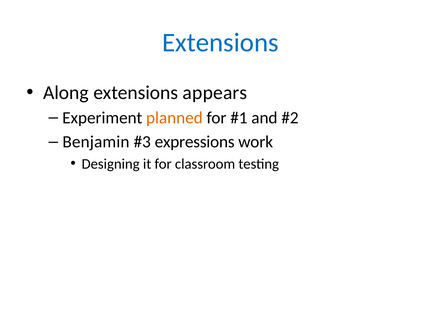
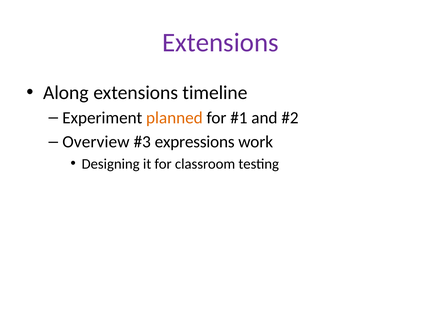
Extensions at (220, 43) colour: blue -> purple
appears: appears -> timeline
Benjamin: Benjamin -> Overview
